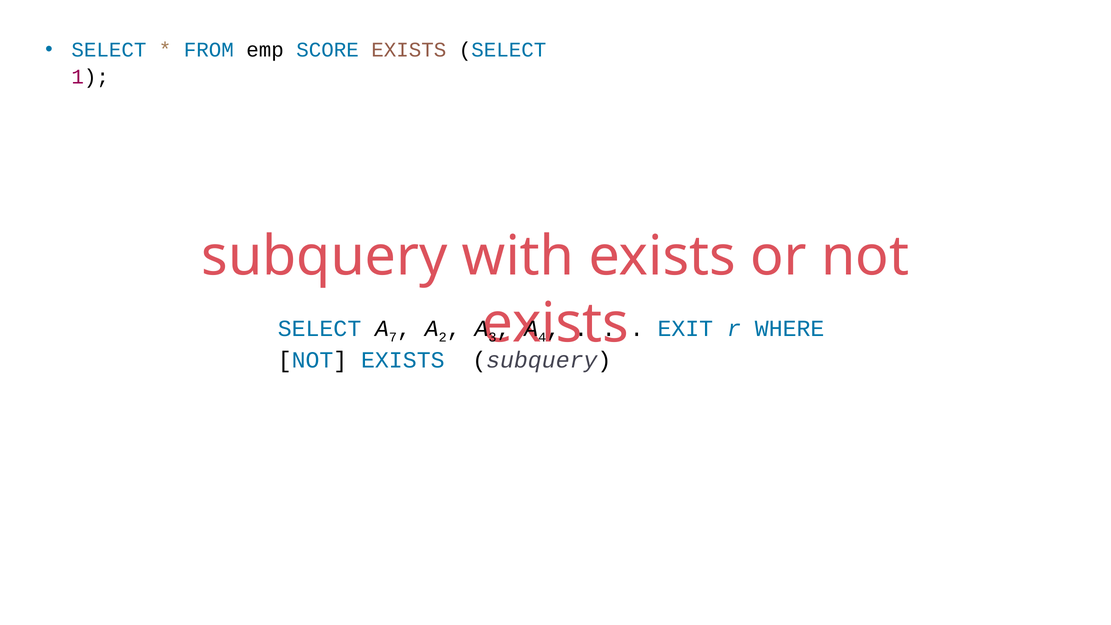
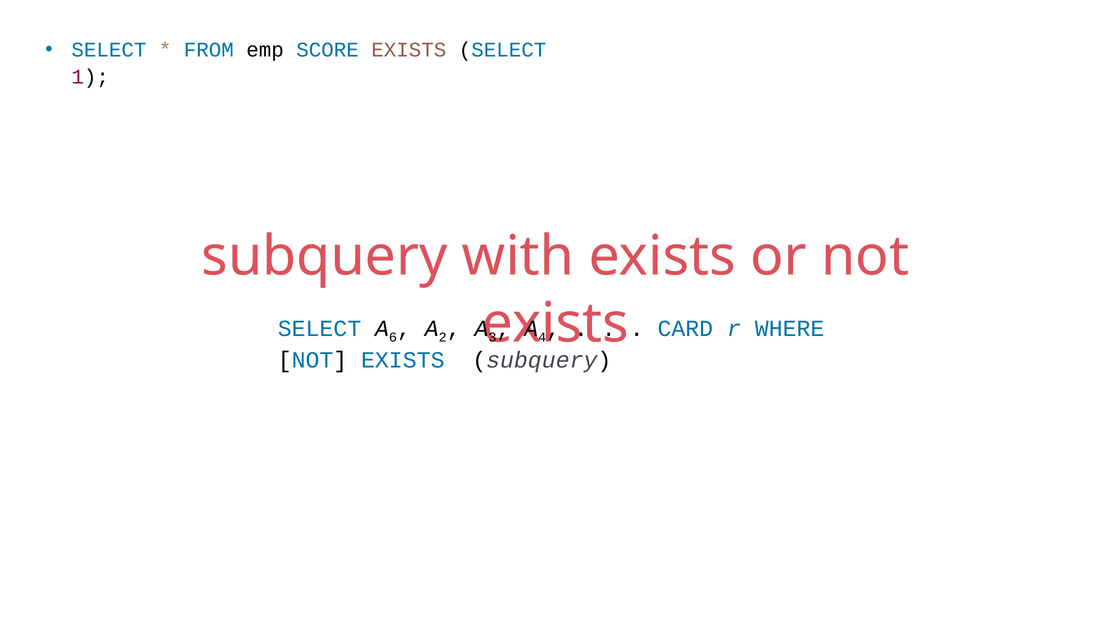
7: 7 -> 6
EXIT: EXIT -> CARD
